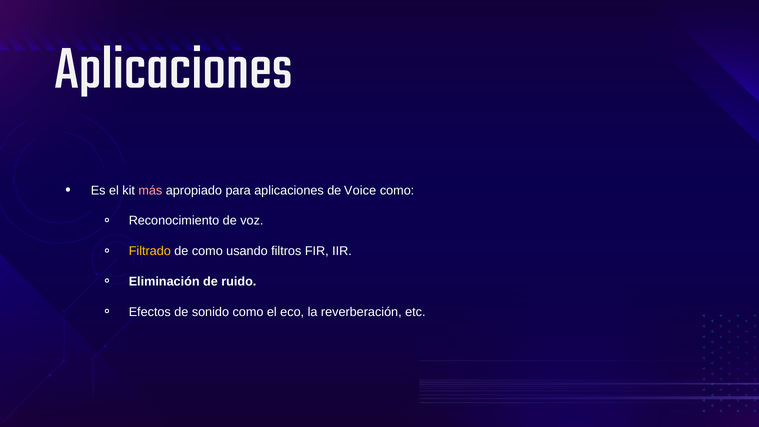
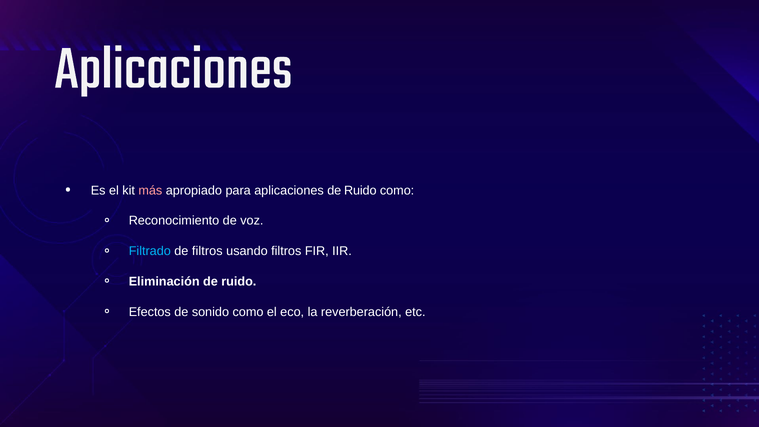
aplicaciones de Voice: Voice -> Ruido
Filtrado colour: yellow -> light blue
de como: como -> filtros
